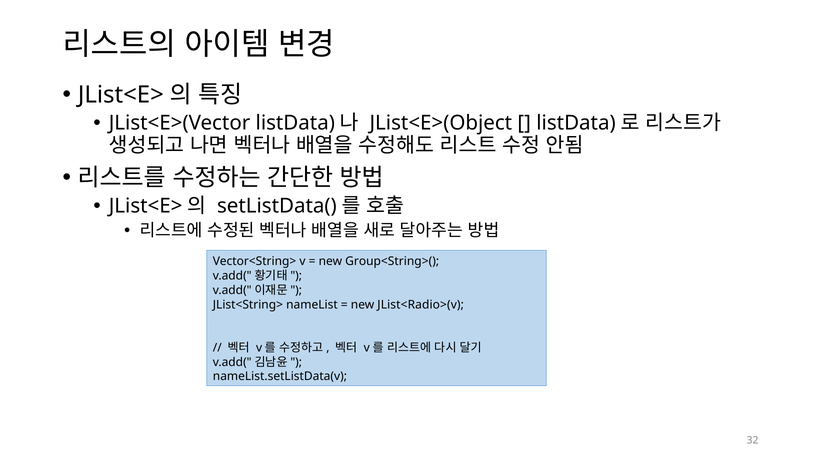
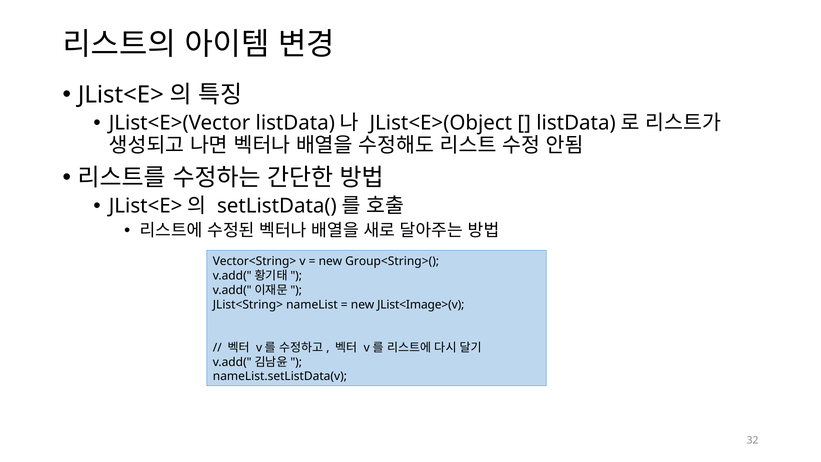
JList<Radio>(v: JList<Radio>(v -> JList<Image>(v
